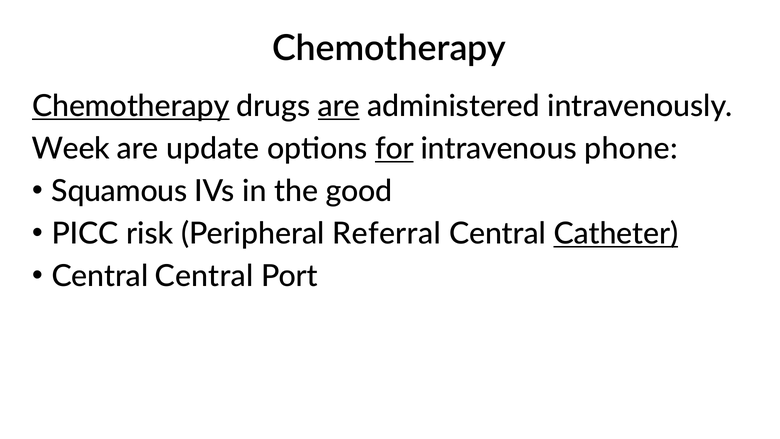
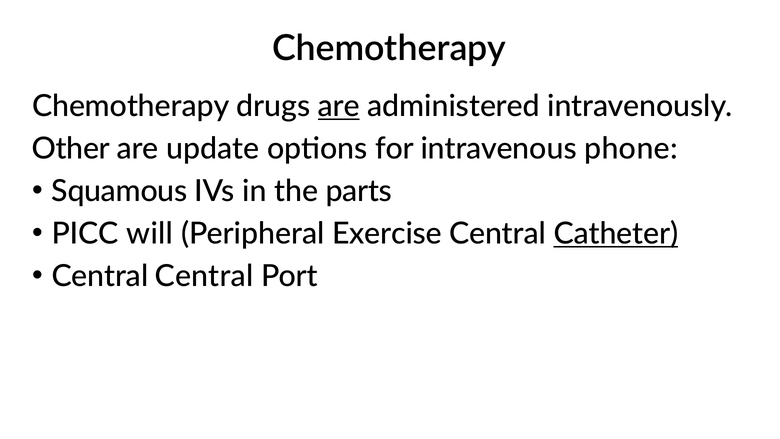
Chemotherapy at (131, 106) underline: present -> none
Week: Week -> Other
for underline: present -> none
good: good -> parts
risk: risk -> will
Referral: Referral -> Exercise
